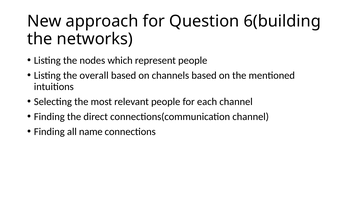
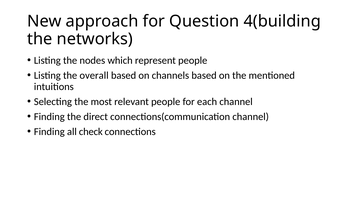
6(building: 6(building -> 4(building
name: name -> check
